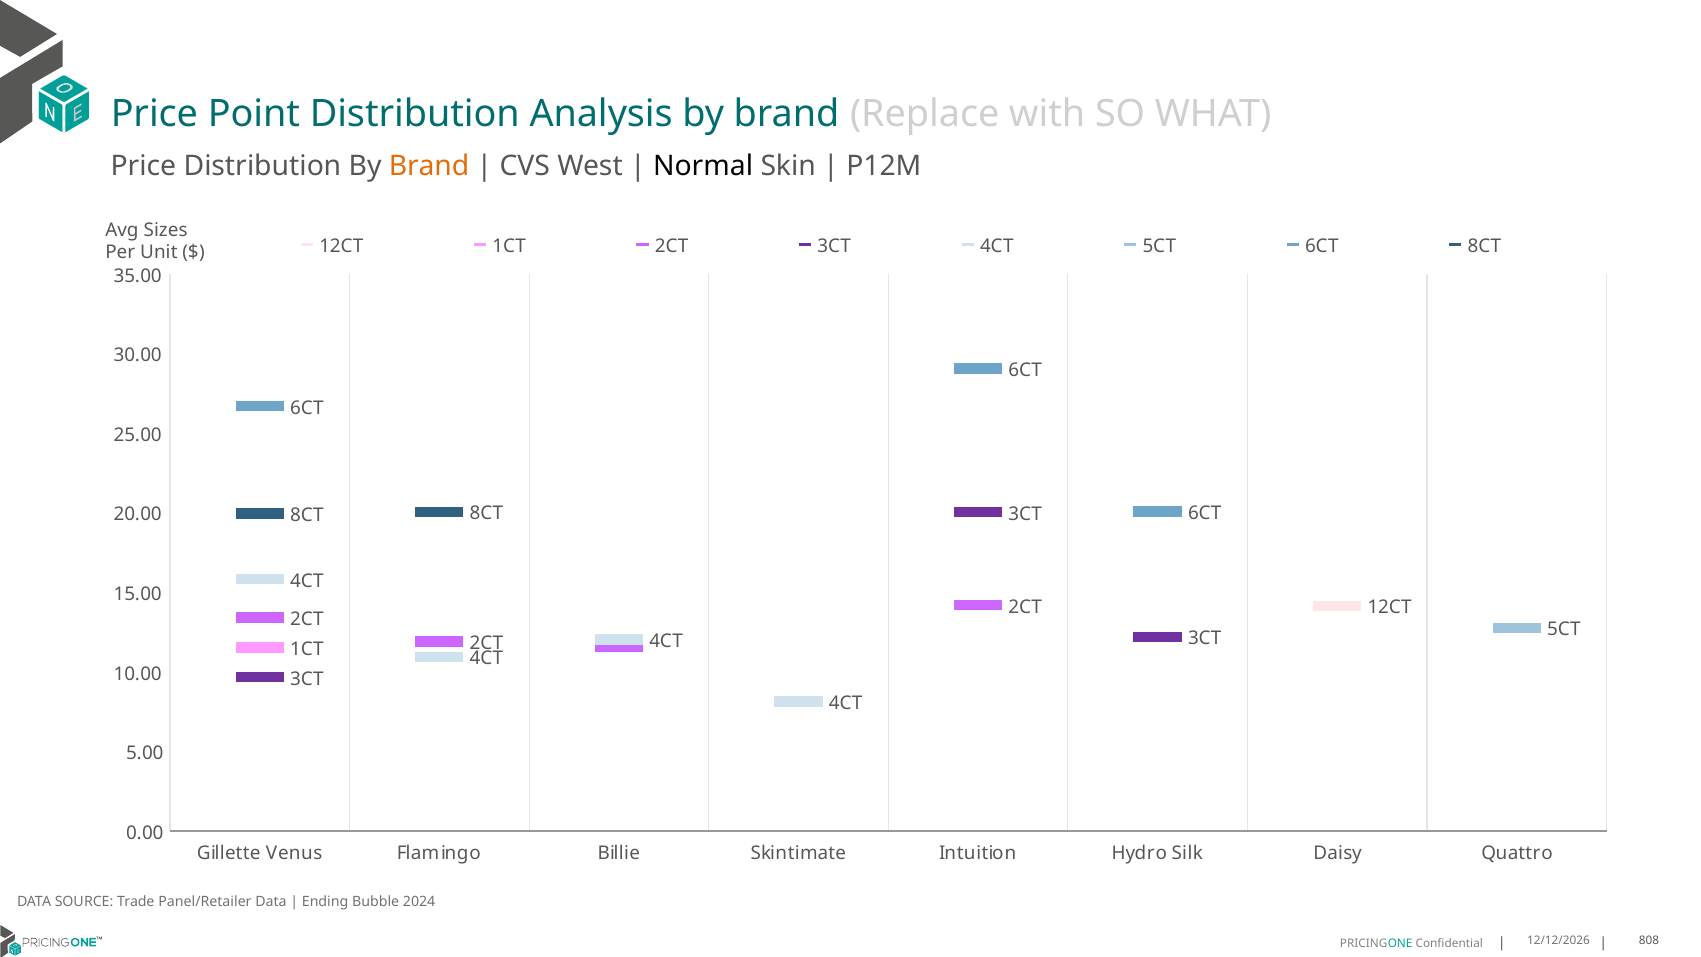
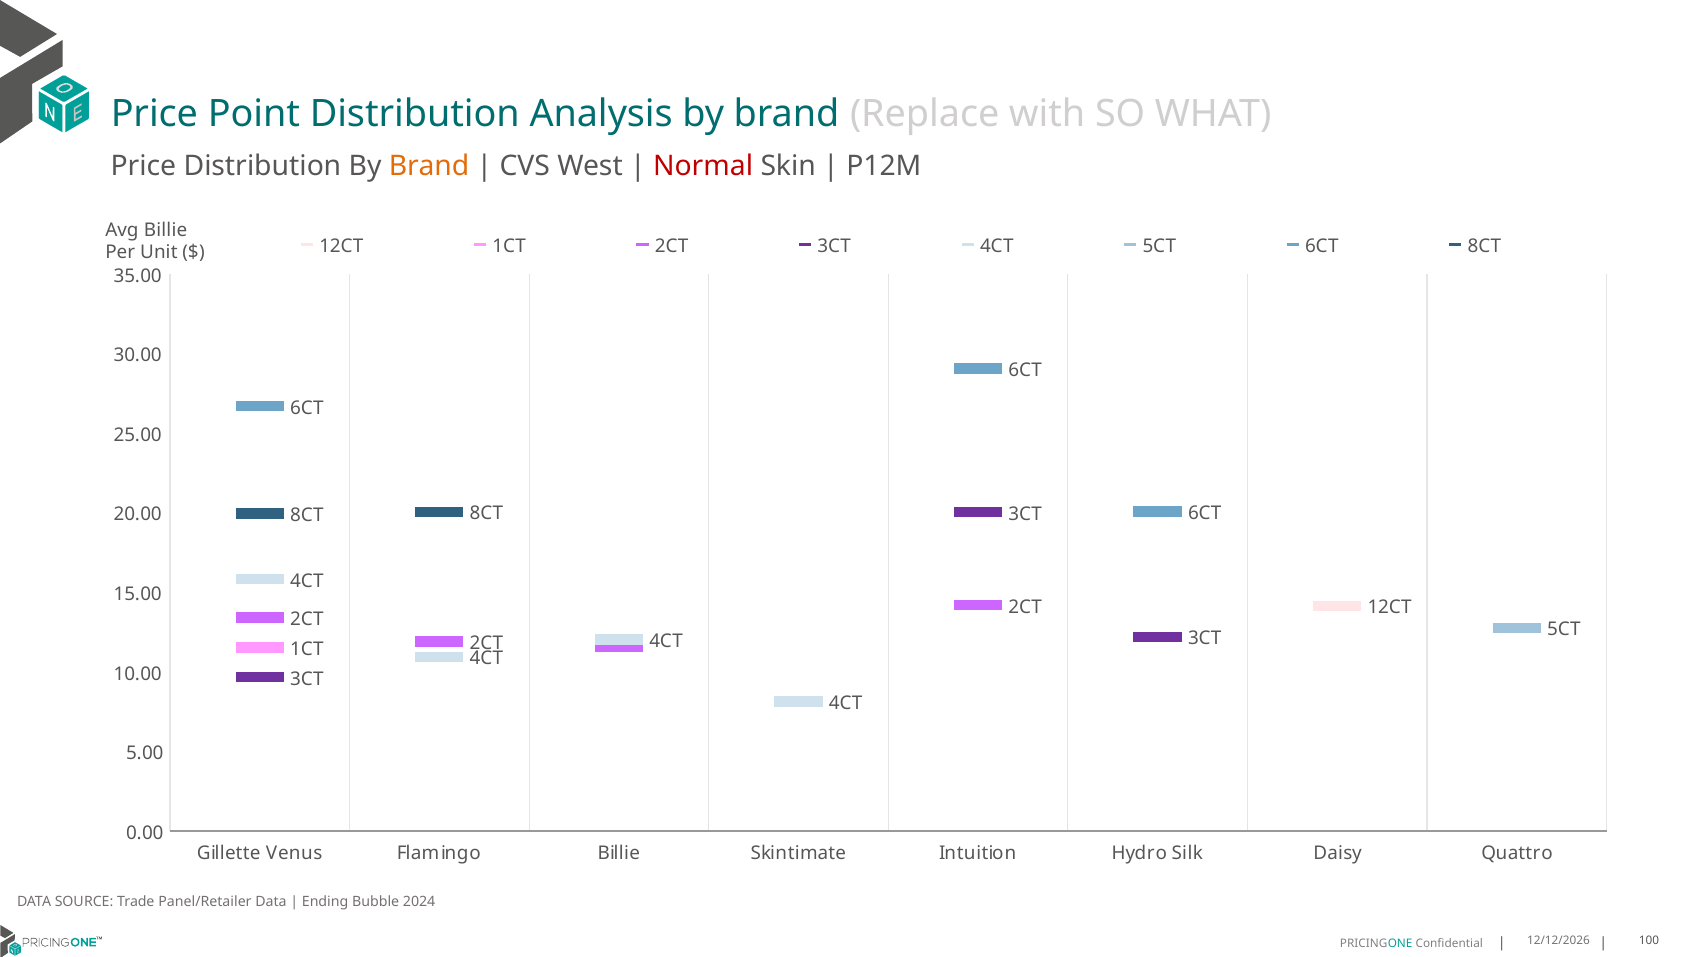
Normal colour: black -> red
Avg Sizes: Sizes -> Billie
808: 808 -> 100
